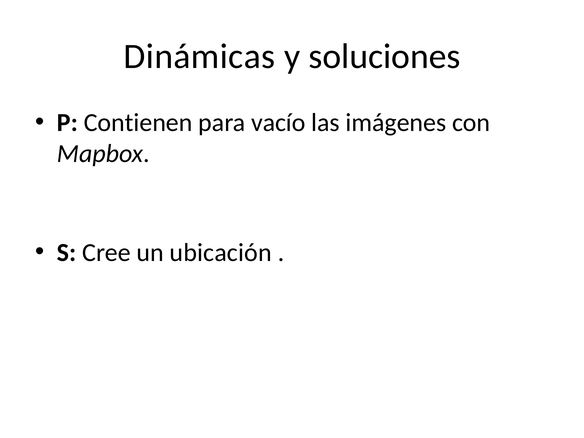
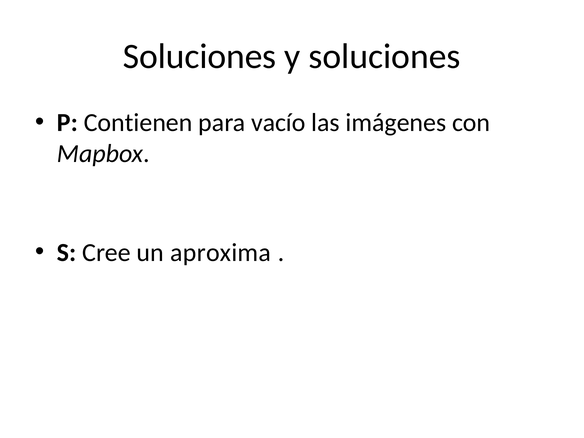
Dinámicas at (199, 57): Dinámicas -> Soluciones
ubicación: ubicación -> aproxima
